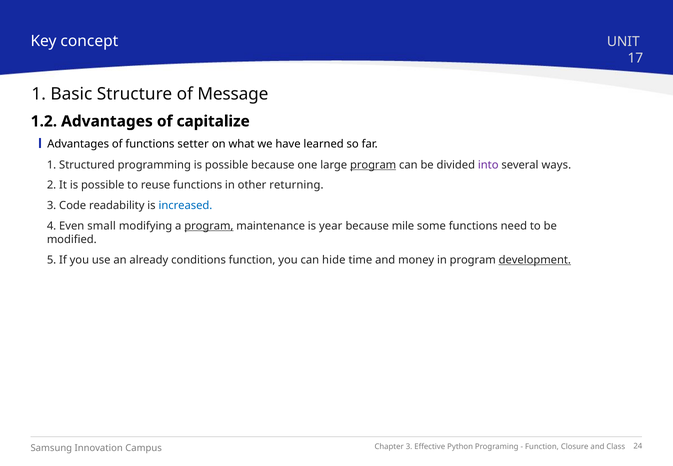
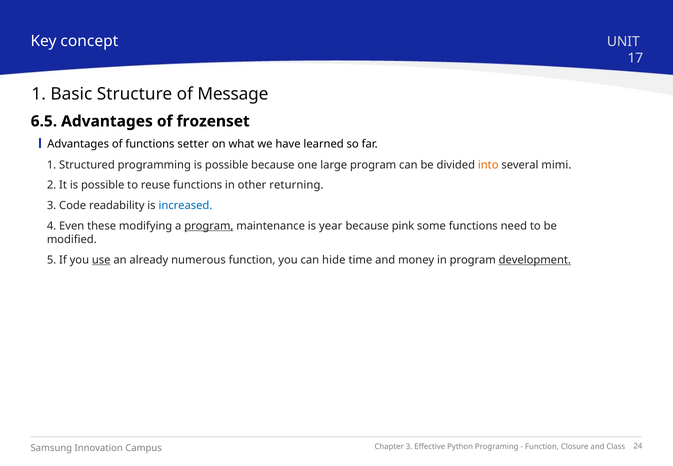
1.2: 1.2 -> 6.5
capitalize: capitalize -> frozenset
program at (373, 165) underline: present -> none
into colour: purple -> orange
ways: ways -> mimi
small: small -> these
mile: mile -> pink
use underline: none -> present
conditions: conditions -> numerous
